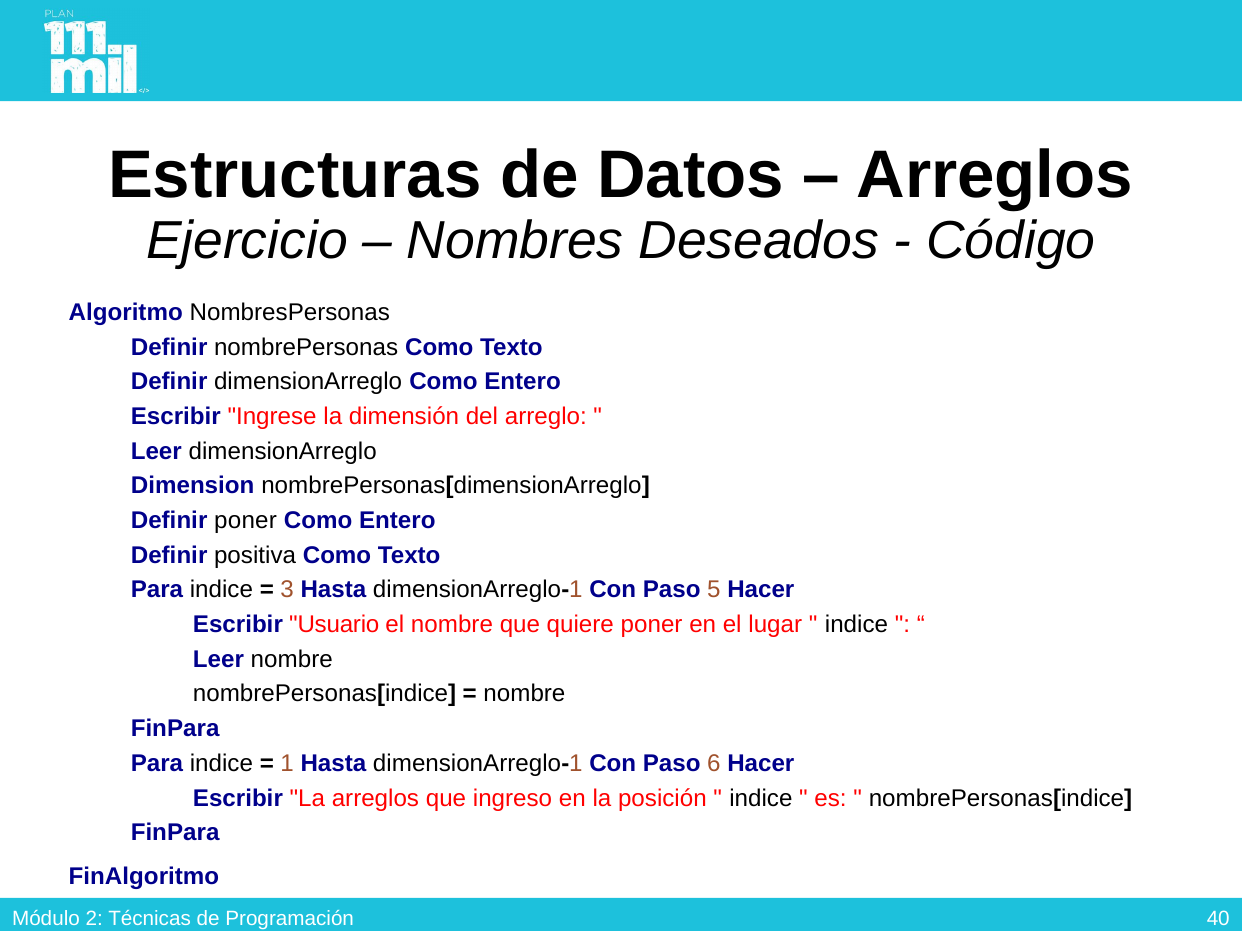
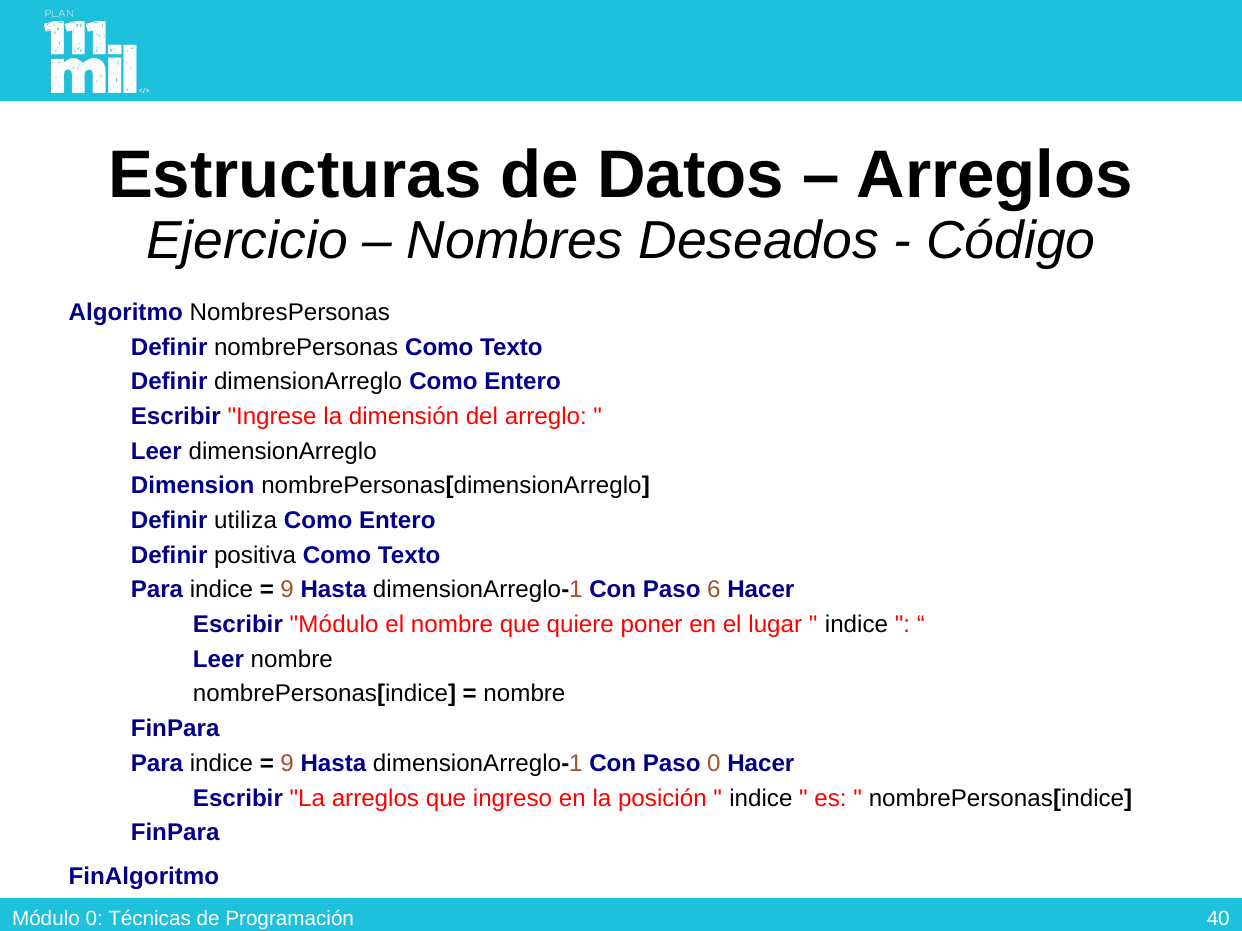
Definir poner: poner -> utiliza
3 at (287, 590): 3 -> 9
5: 5 -> 6
Escribir Usuario: Usuario -> Módulo
1 at (287, 764): 1 -> 9
Paso 6: 6 -> 0
Módulo 2: 2 -> 0
